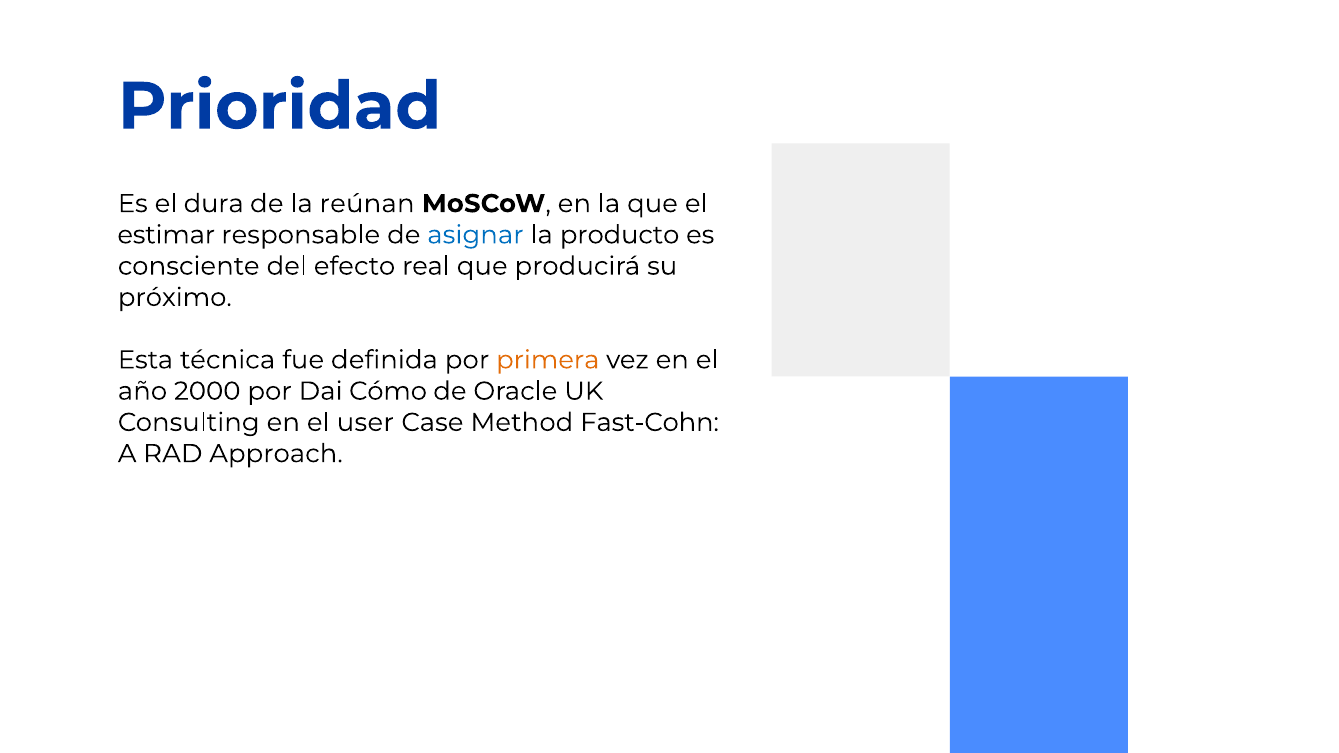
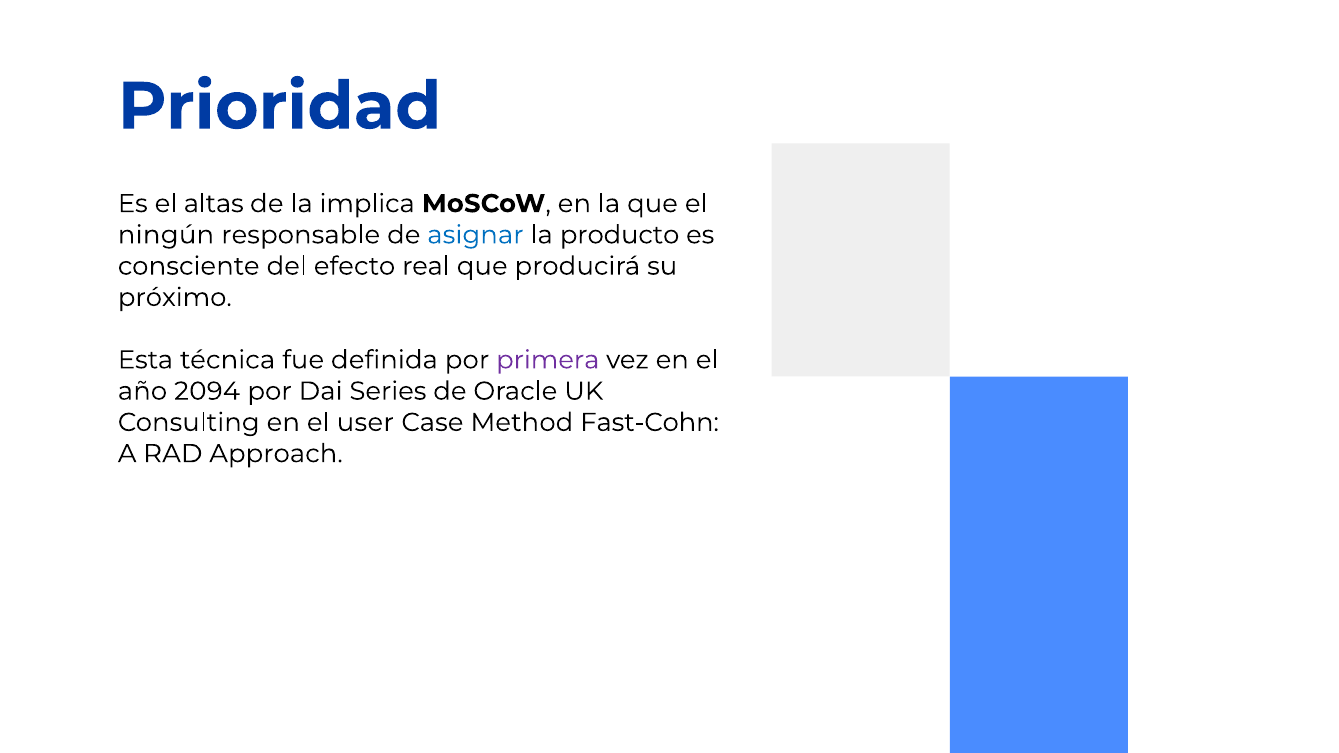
dura: dura -> altas
reúnan: reúnan -> implica
estimar: estimar -> ningún
primera colour: orange -> purple
2000: 2000 -> 2094
Cómo: Cómo -> Series
